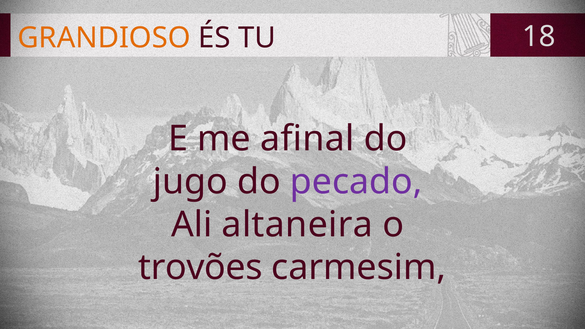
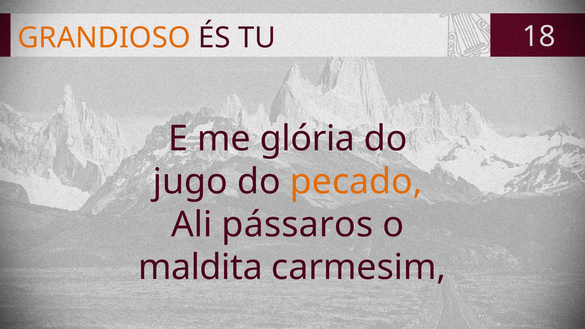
afinal: afinal -> glória
pecado colour: purple -> orange
altaneira: altaneira -> pássaros
trovões: trovões -> maldita
